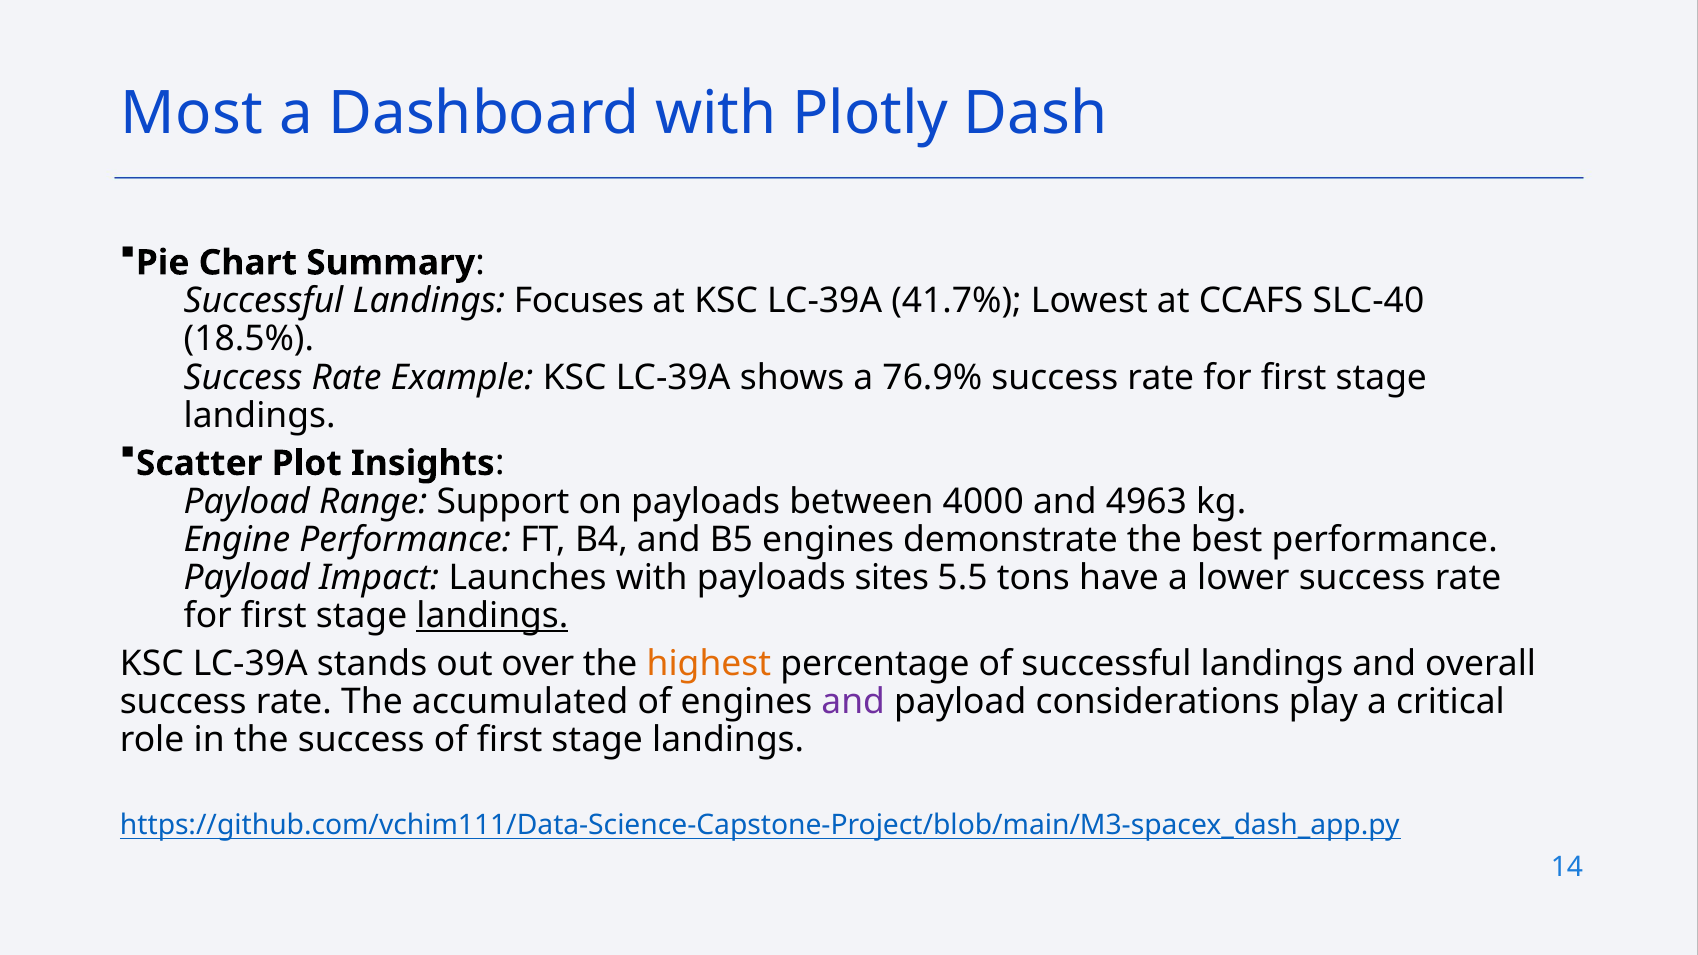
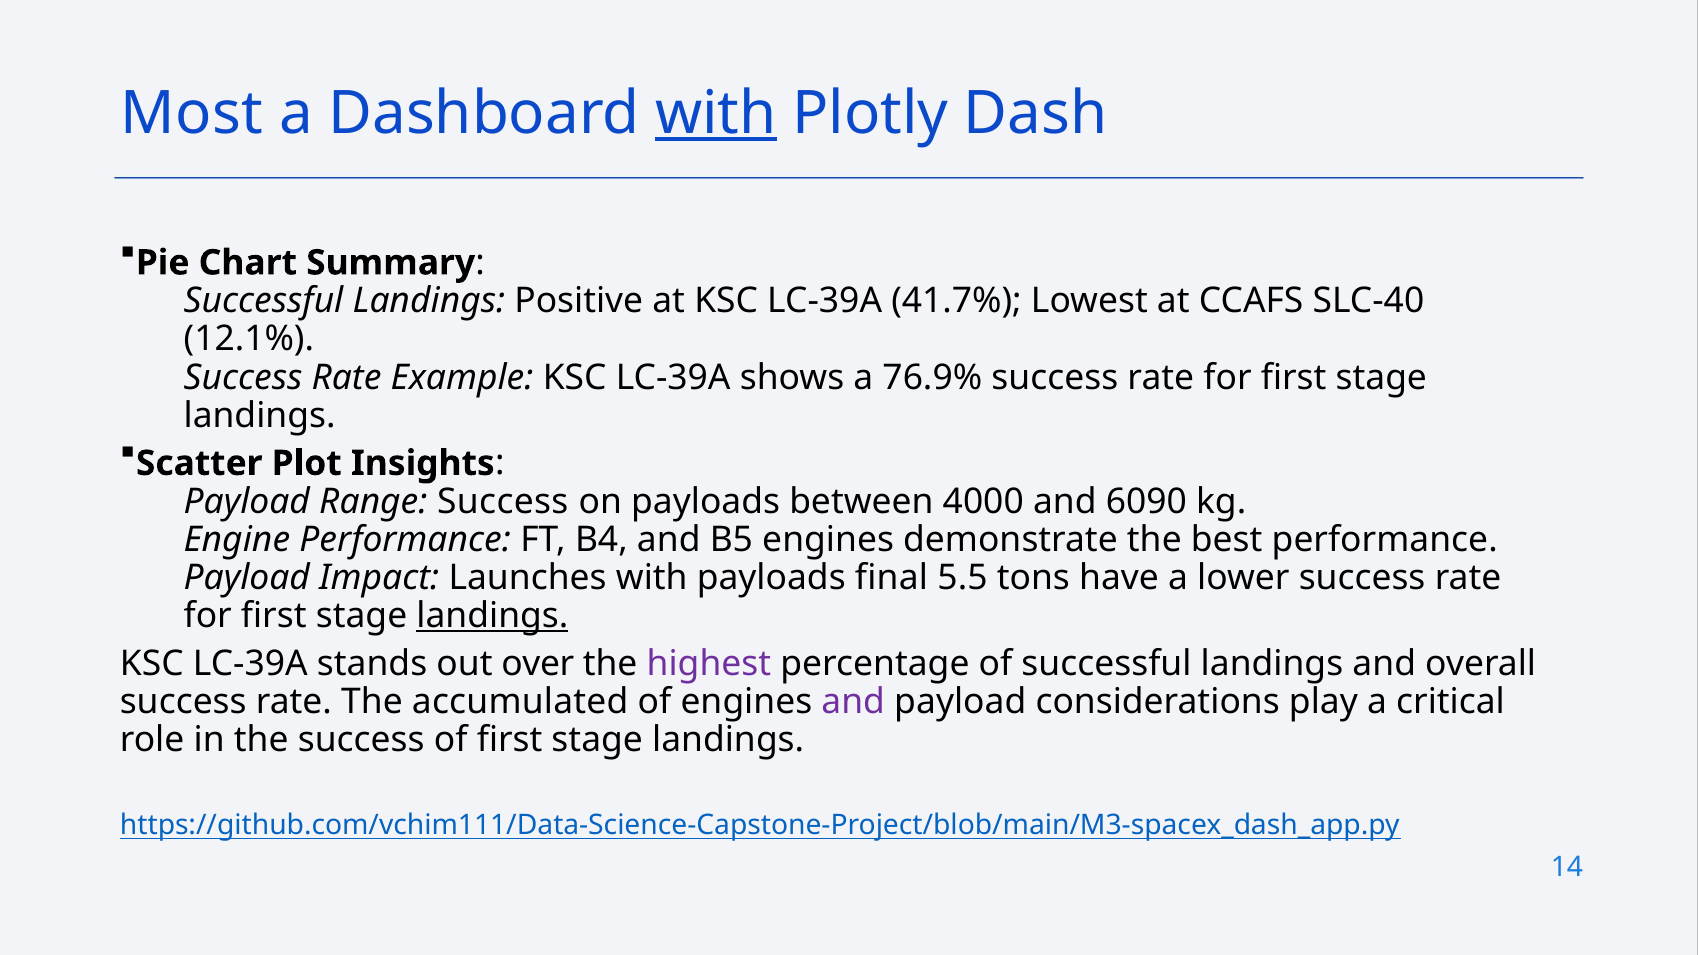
with at (716, 113) underline: none -> present
Focuses: Focuses -> Positive
18.5%: 18.5% -> 12.1%
Range Support: Support -> Success
4963: 4963 -> 6090
sites: sites -> final
highest colour: orange -> purple
